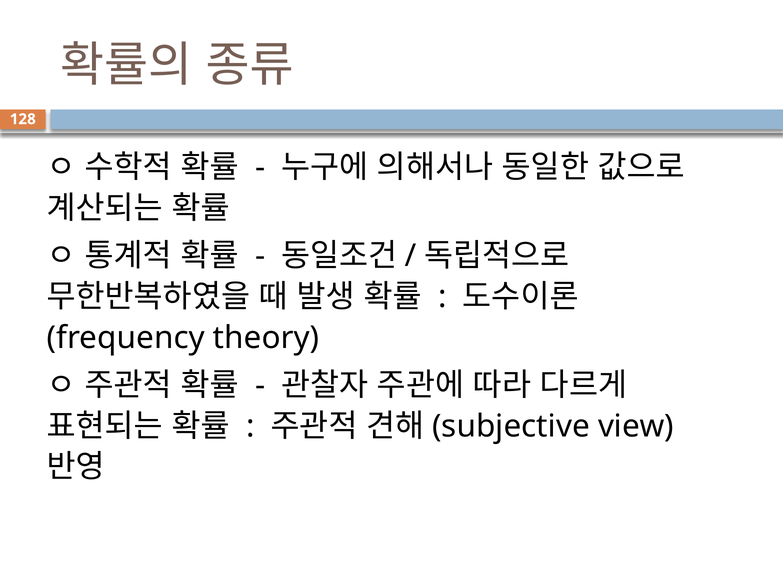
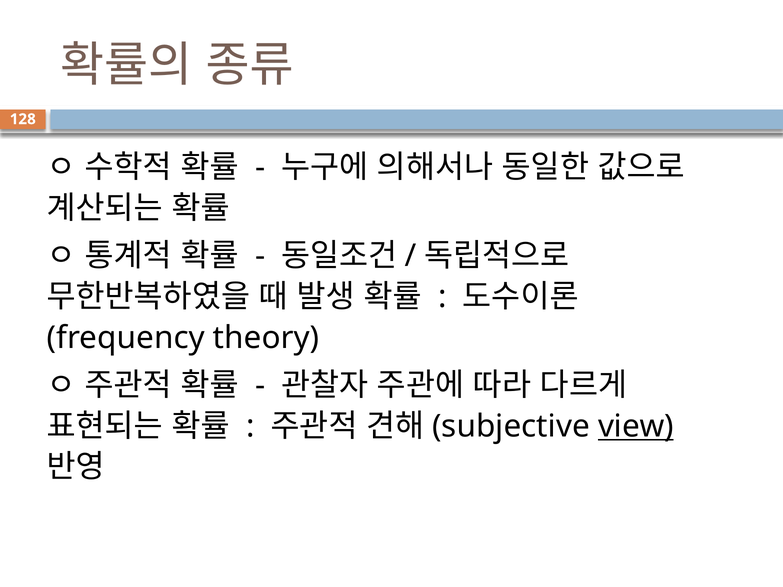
view underline: none -> present
